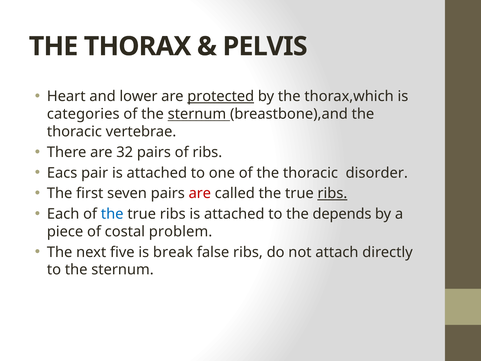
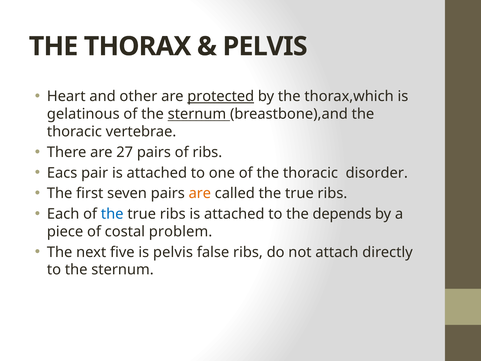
lower: lower -> other
categories: categories -> gelatinous
32: 32 -> 27
are at (200, 193) colour: red -> orange
ribs at (332, 193) underline: present -> none
is break: break -> pelvis
